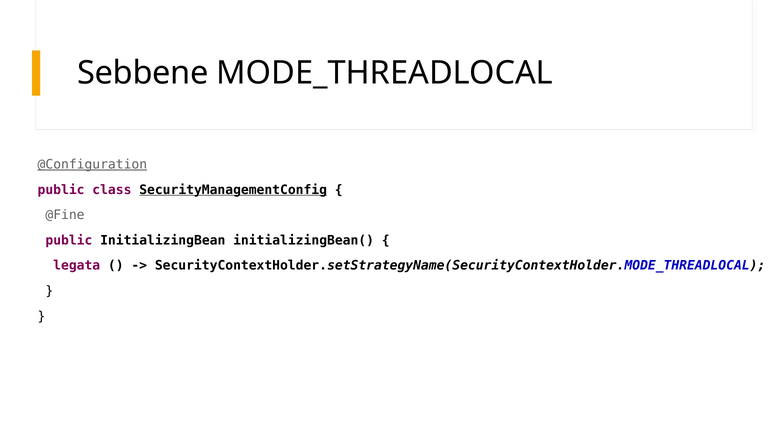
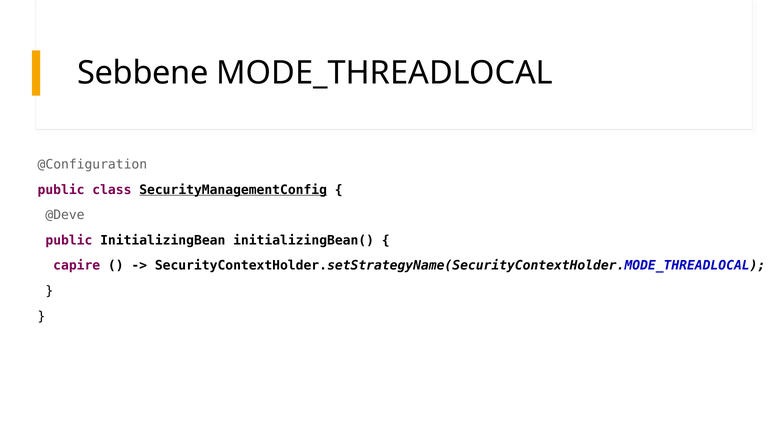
@Configuration underline: present -> none
@Fine: @Fine -> @Deve
legata: legata -> capire
